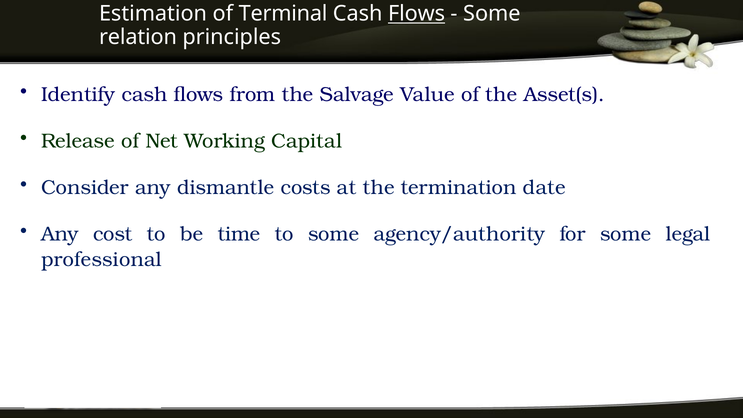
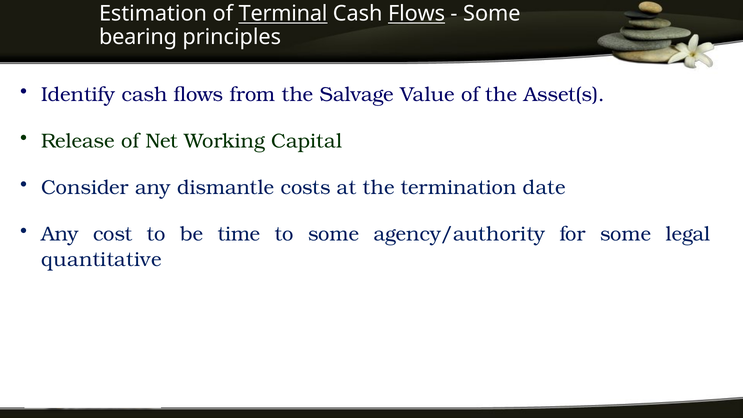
Terminal underline: none -> present
relation: relation -> bearing
professional: professional -> quantitative
